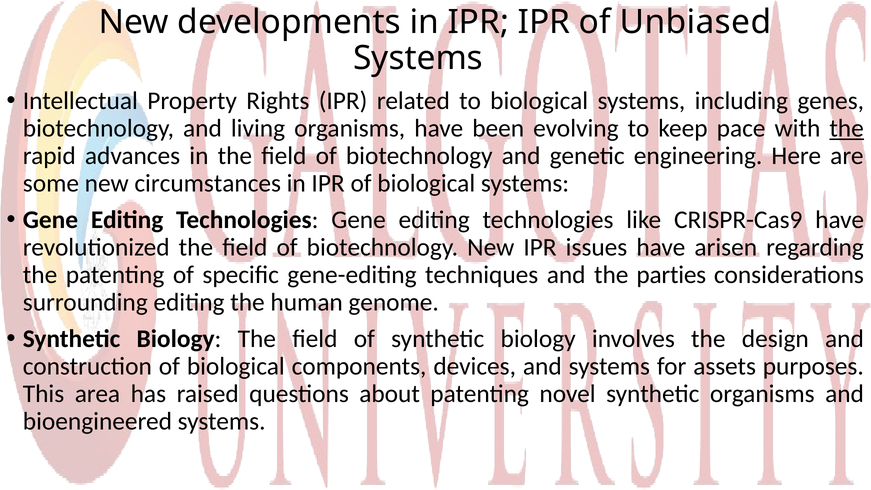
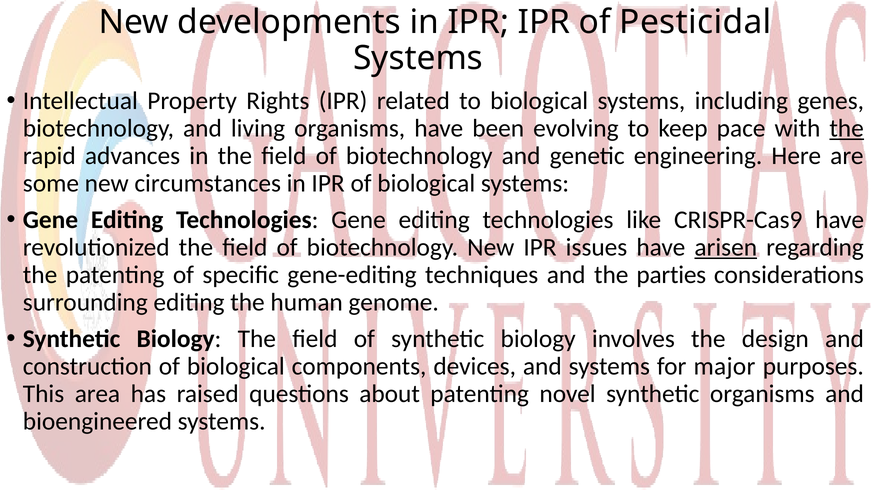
Unbiased: Unbiased -> Pesticidal
arisen underline: none -> present
assets: assets -> major
